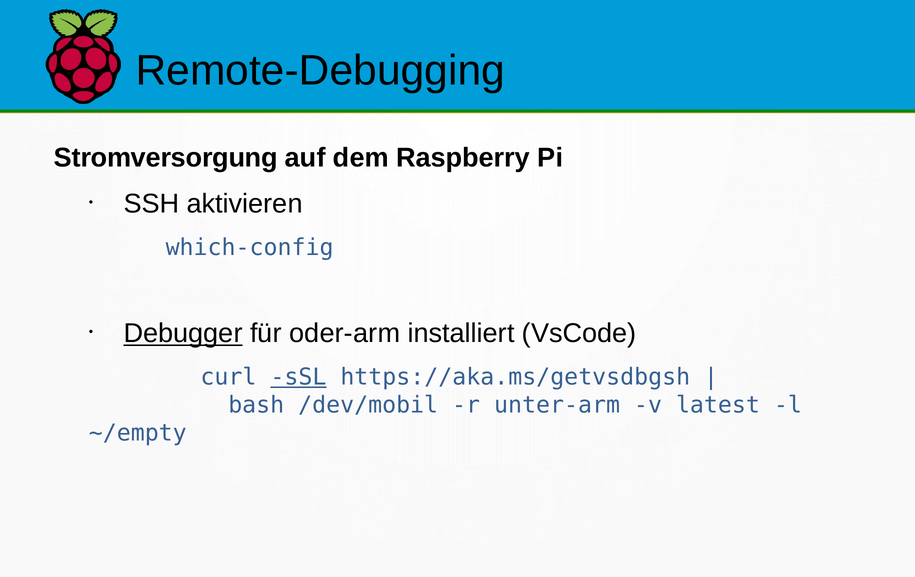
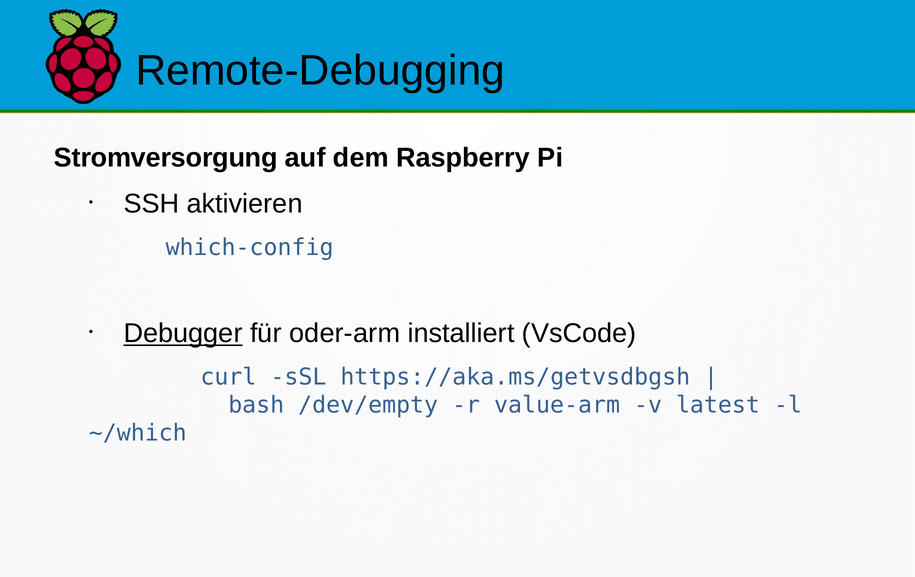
sSL underline: present -> none
/dev/mobil: /dev/mobil -> /dev/empty
unter-arm: unter-arm -> value-arm
~/empty: ~/empty -> ~/which
